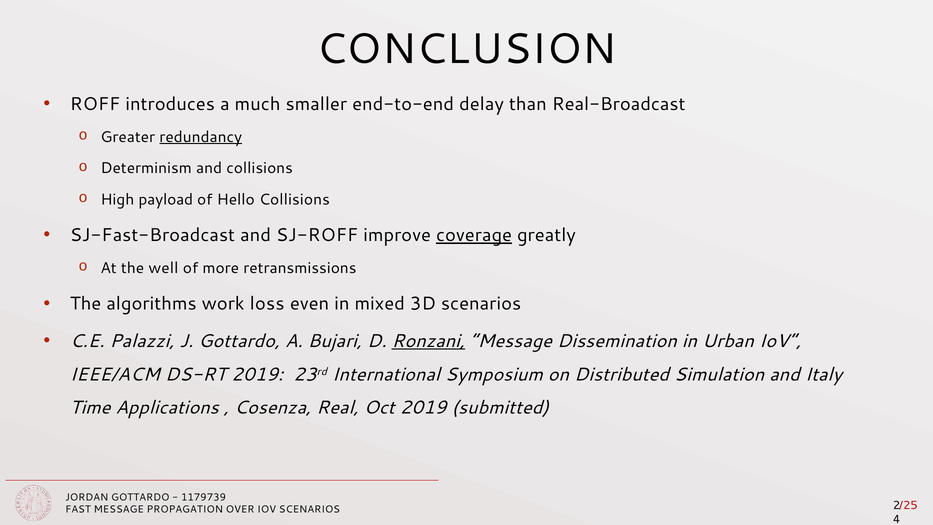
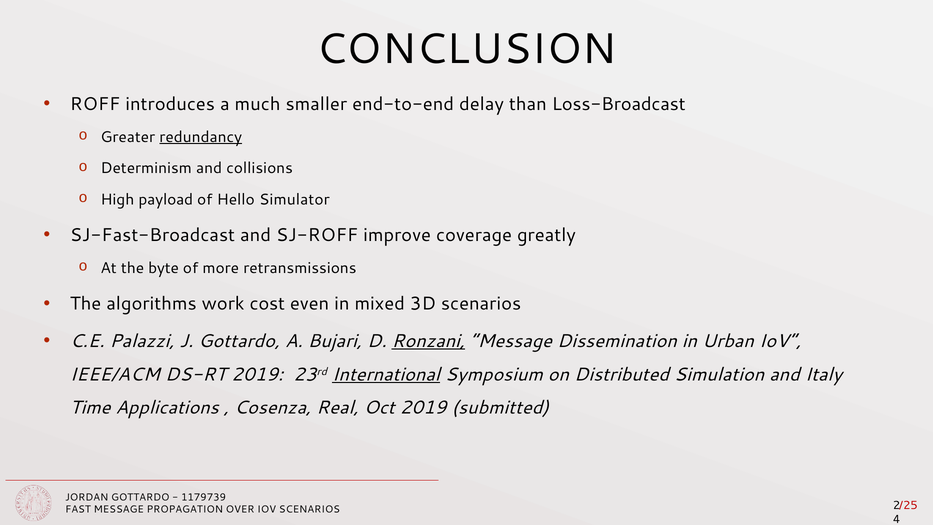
Real-Broadcast: Real-Broadcast -> Loss-Broadcast
Hello Collisions: Collisions -> Simulator
coverage underline: present -> none
well: well -> byte
loss: loss -> cost
International underline: none -> present
